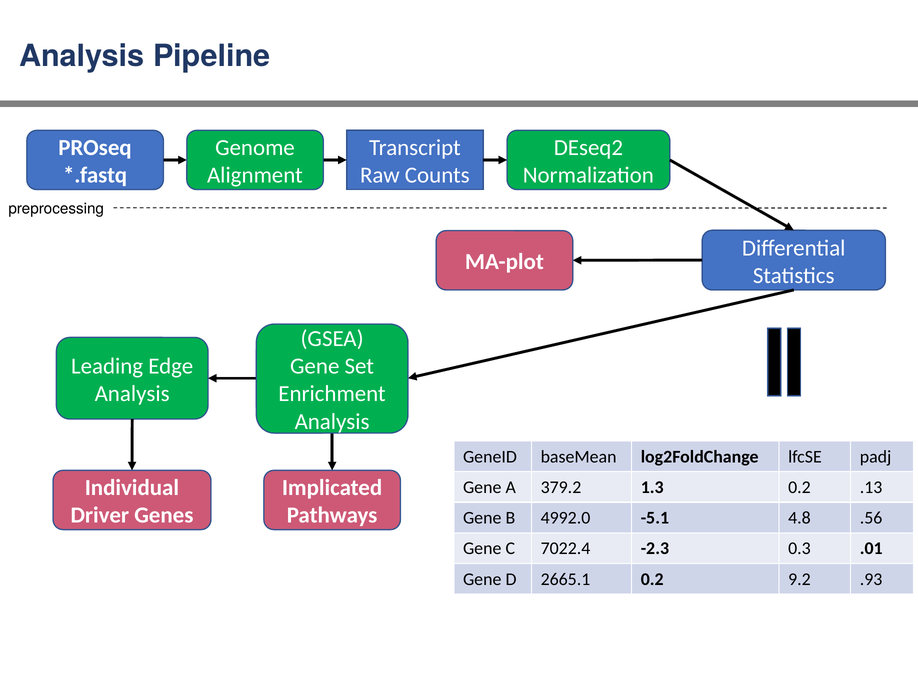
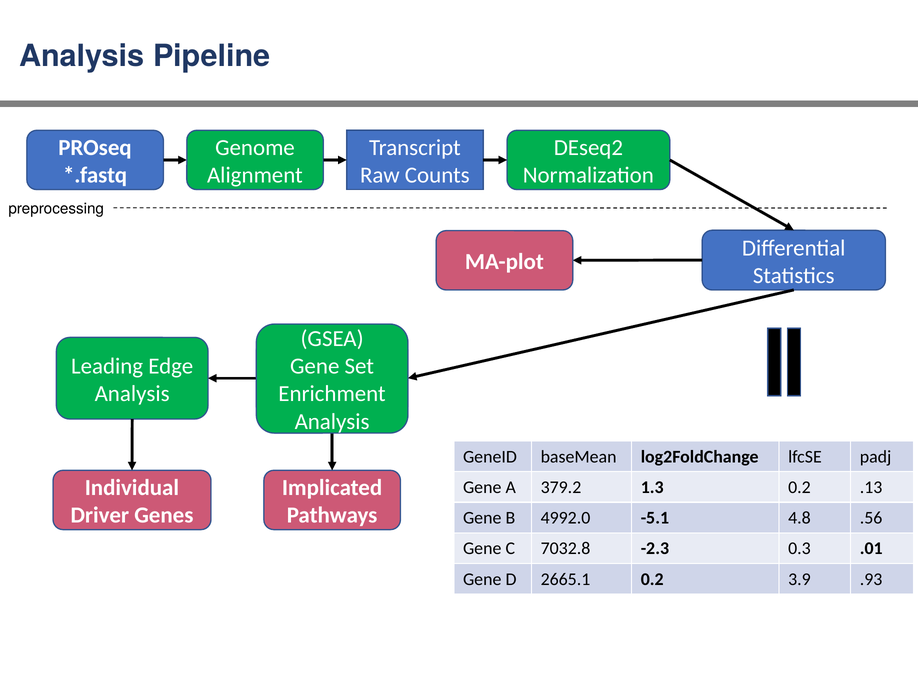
7022.4: 7022.4 -> 7032.8
9.2: 9.2 -> 3.9
